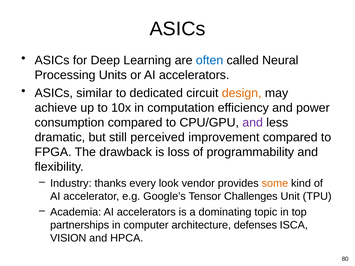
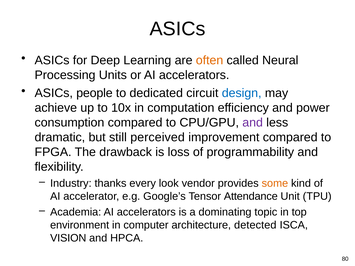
often colour: blue -> orange
similar: similar -> people
design colour: orange -> blue
Challenges: Challenges -> Attendance
partnerships: partnerships -> environment
defenses: defenses -> detected
